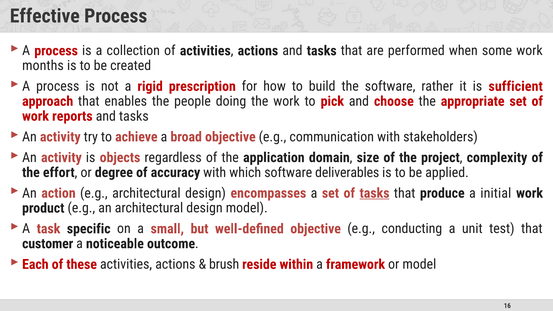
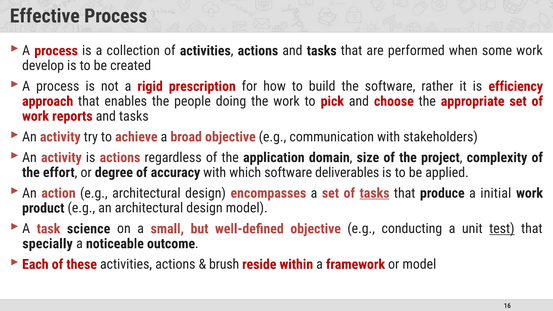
months: months -> develop
sufficient: sufficient -> efficiency
is objects: objects -> actions
specific: specific -> science
test underline: none -> present
customer: customer -> specially
